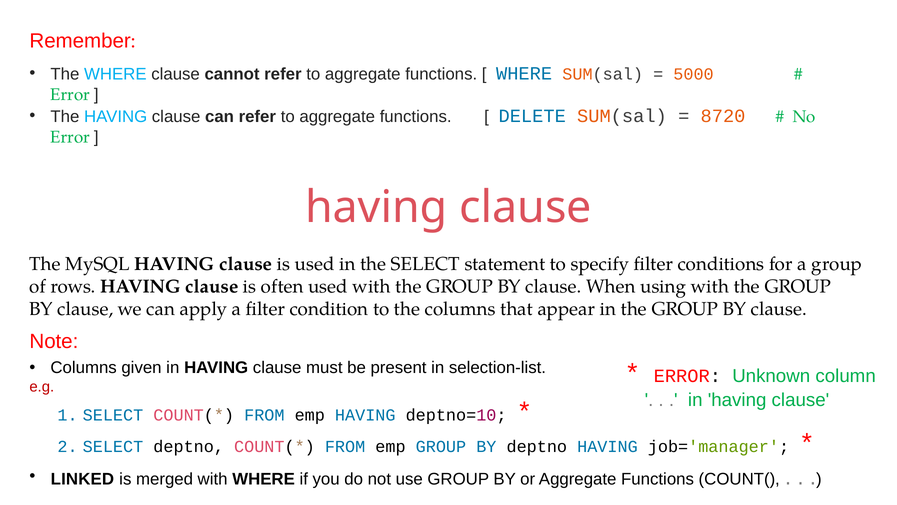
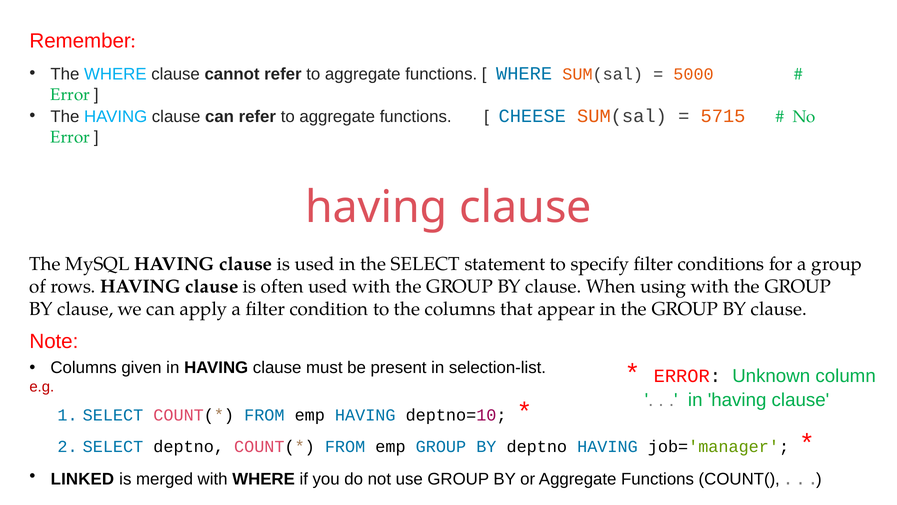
DELETE: DELETE -> CHEESE
8720: 8720 -> 5715
